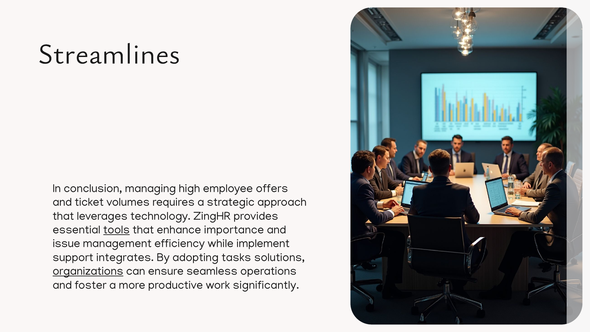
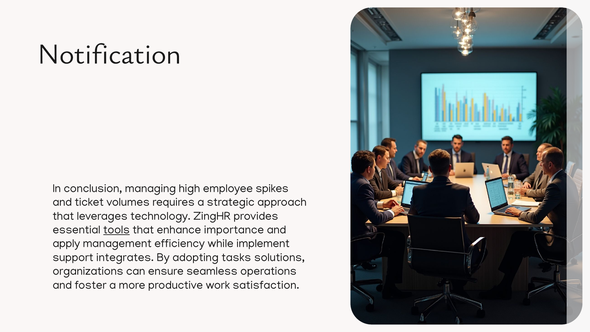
Streamlines: Streamlines -> Notification
offers: offers -> spikes
issue: issue -> apply
organizations underline: present -> none
significantly: significantly -> satisfaction
